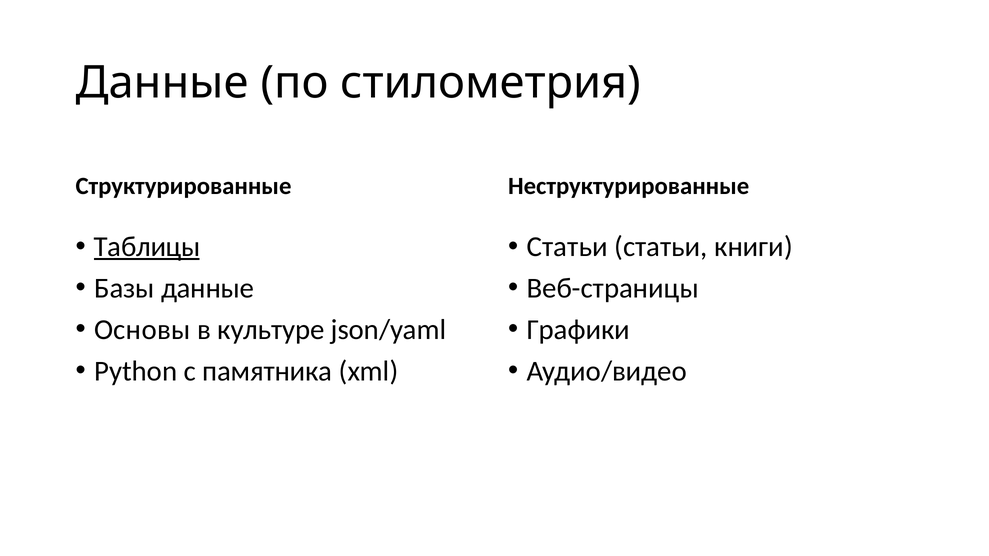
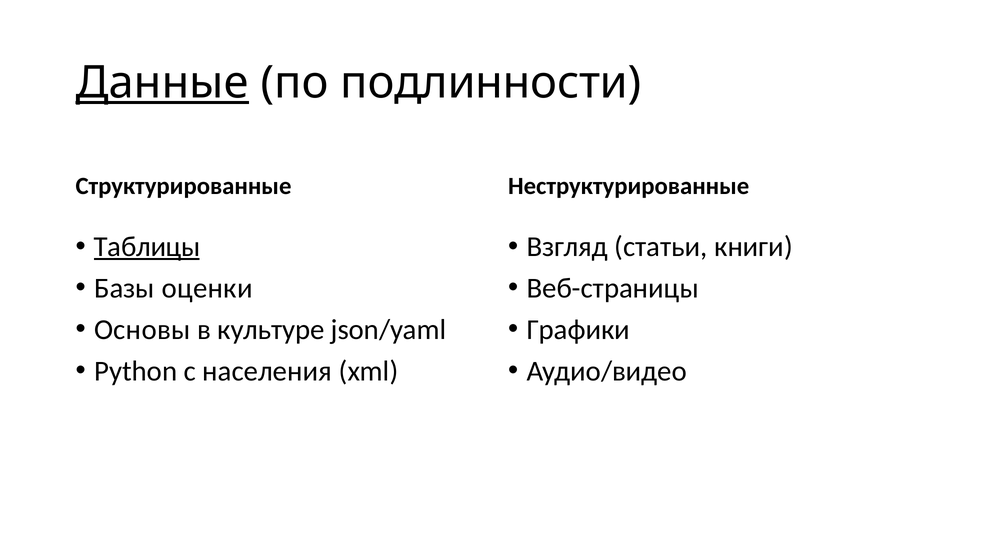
Данные at (162, 83) underline: none -> present
стилометрия: стилометрия -> подлинности
Статьи at (567, 247): Статьи -> Взгляд
Базы данные: данные -> оценки
памятника: памятника -> населения
